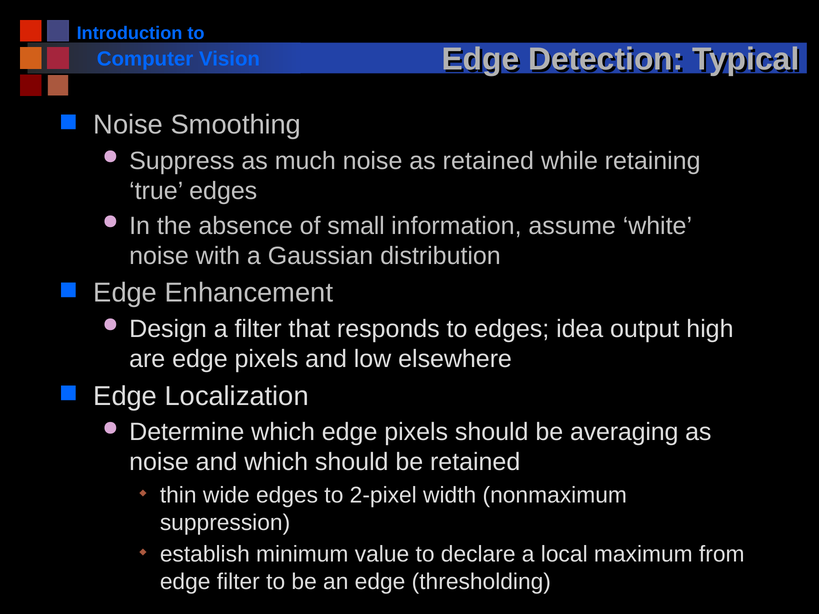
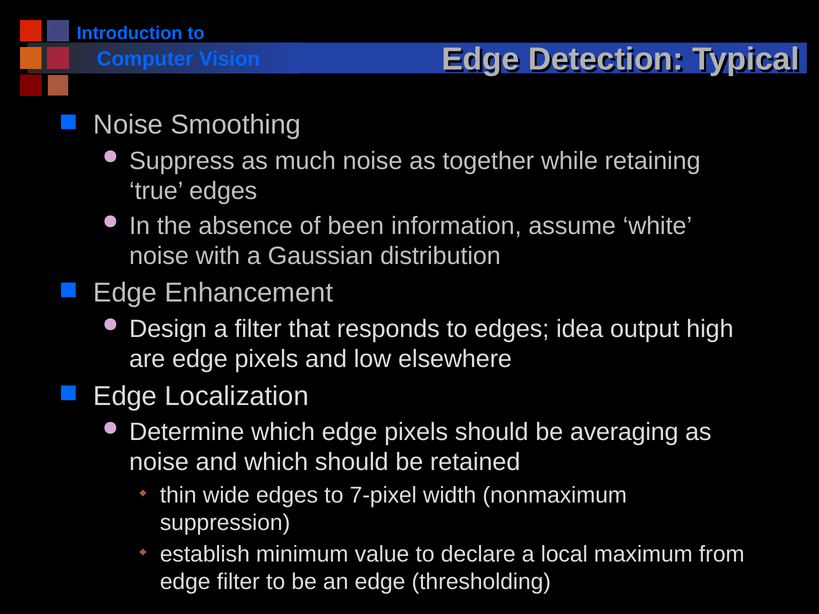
as retained: retained -> together
small: small -> been
2-pixel: 2-pixel -> 7-pixel
